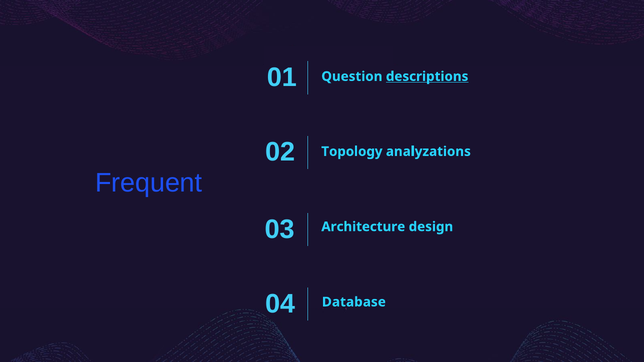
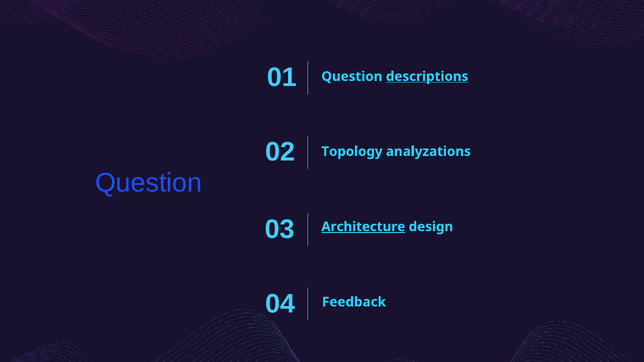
Frequent at (149, 183): Frequent -> Question
Architecture underline: none -> present
Database: Database -> Feedback
